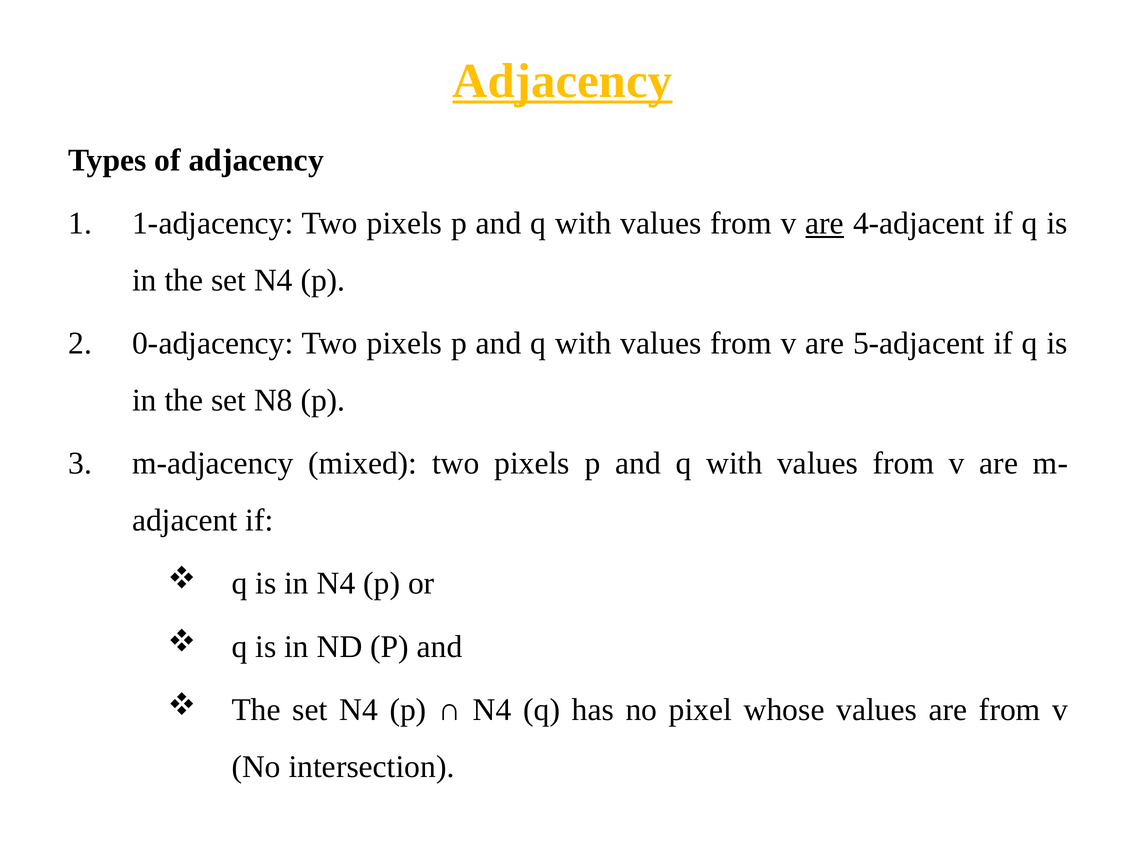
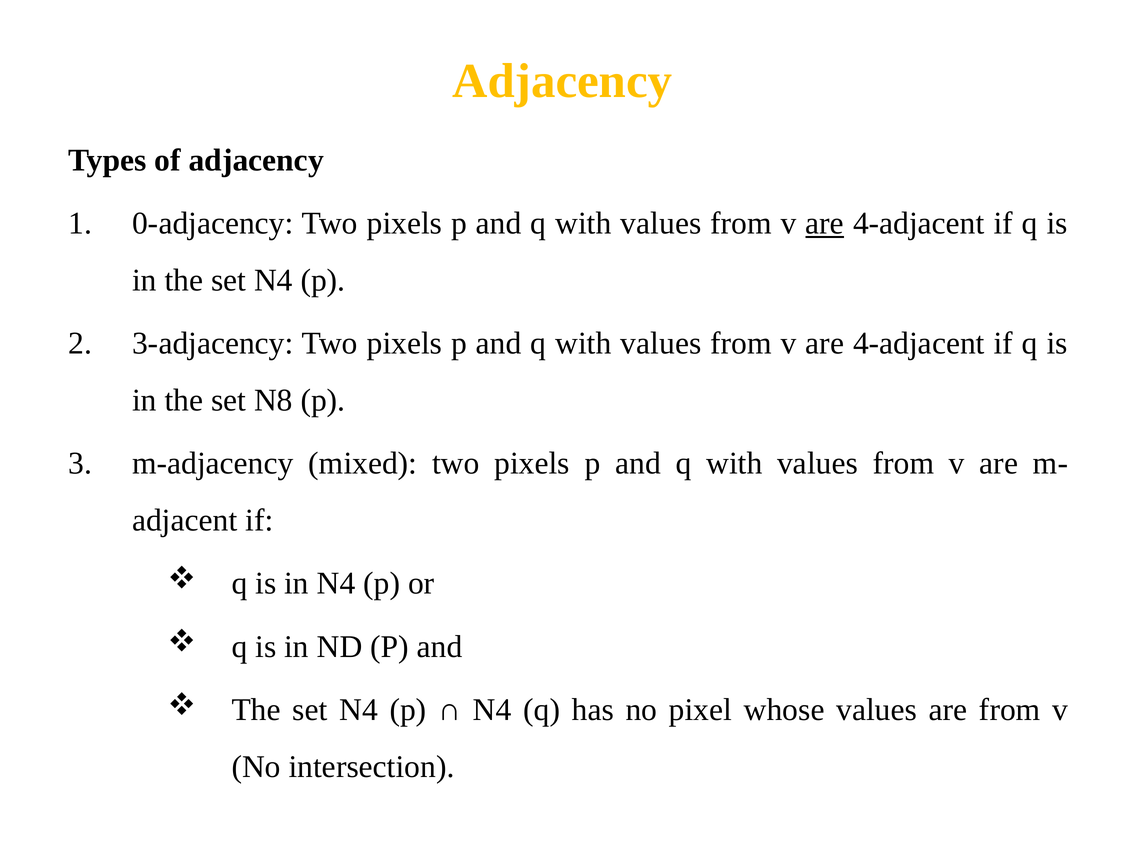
Adjacency at (562, 81) underline: present -> none
1-adjacency: 1-adjacency -> 0-adjacency
0-adjacency: 0-adjacency -> 3-adjacency
5-adjacent at (919, 343): 5-adjacent -> 4-adjacent
